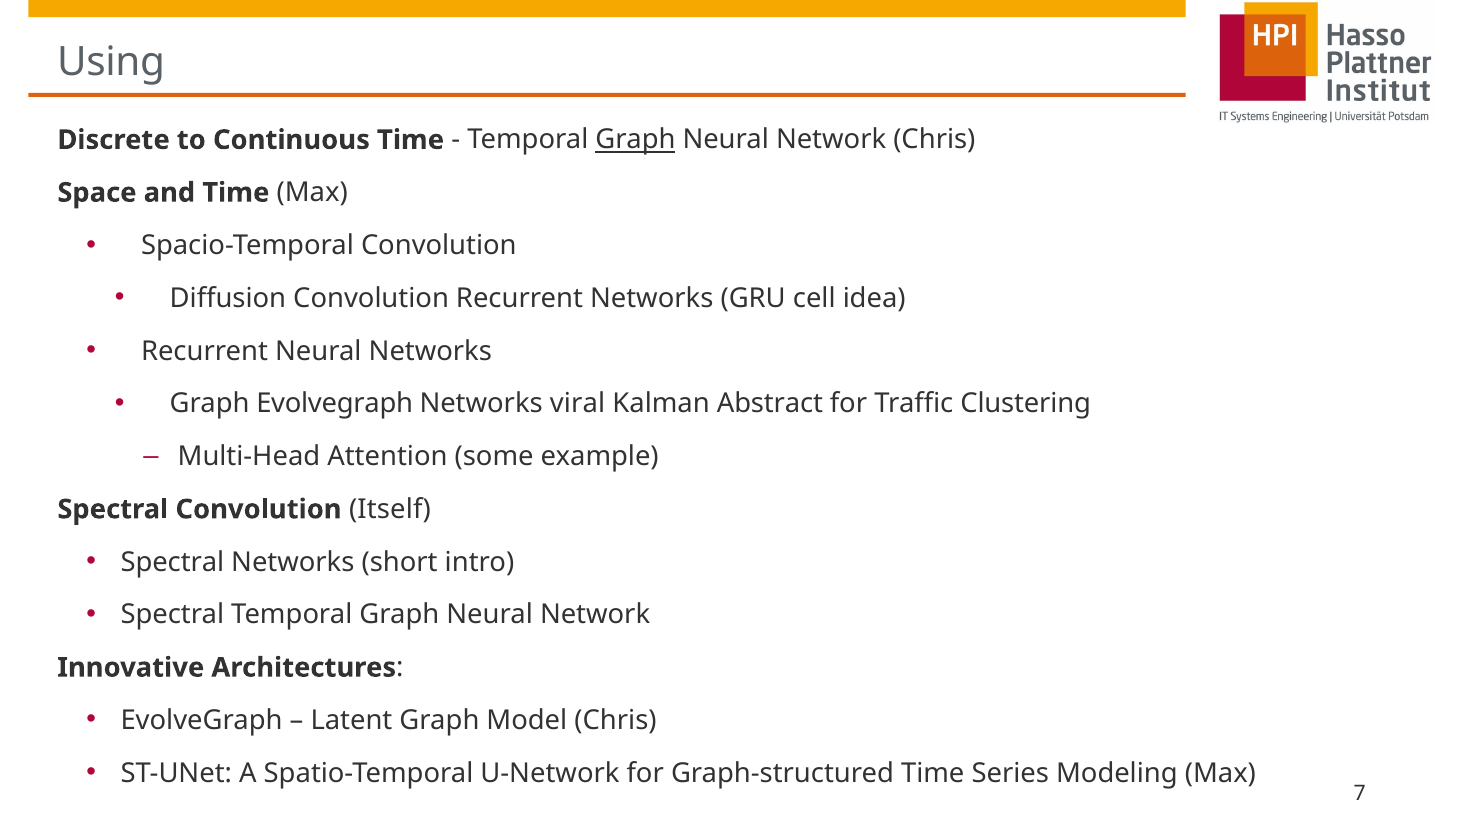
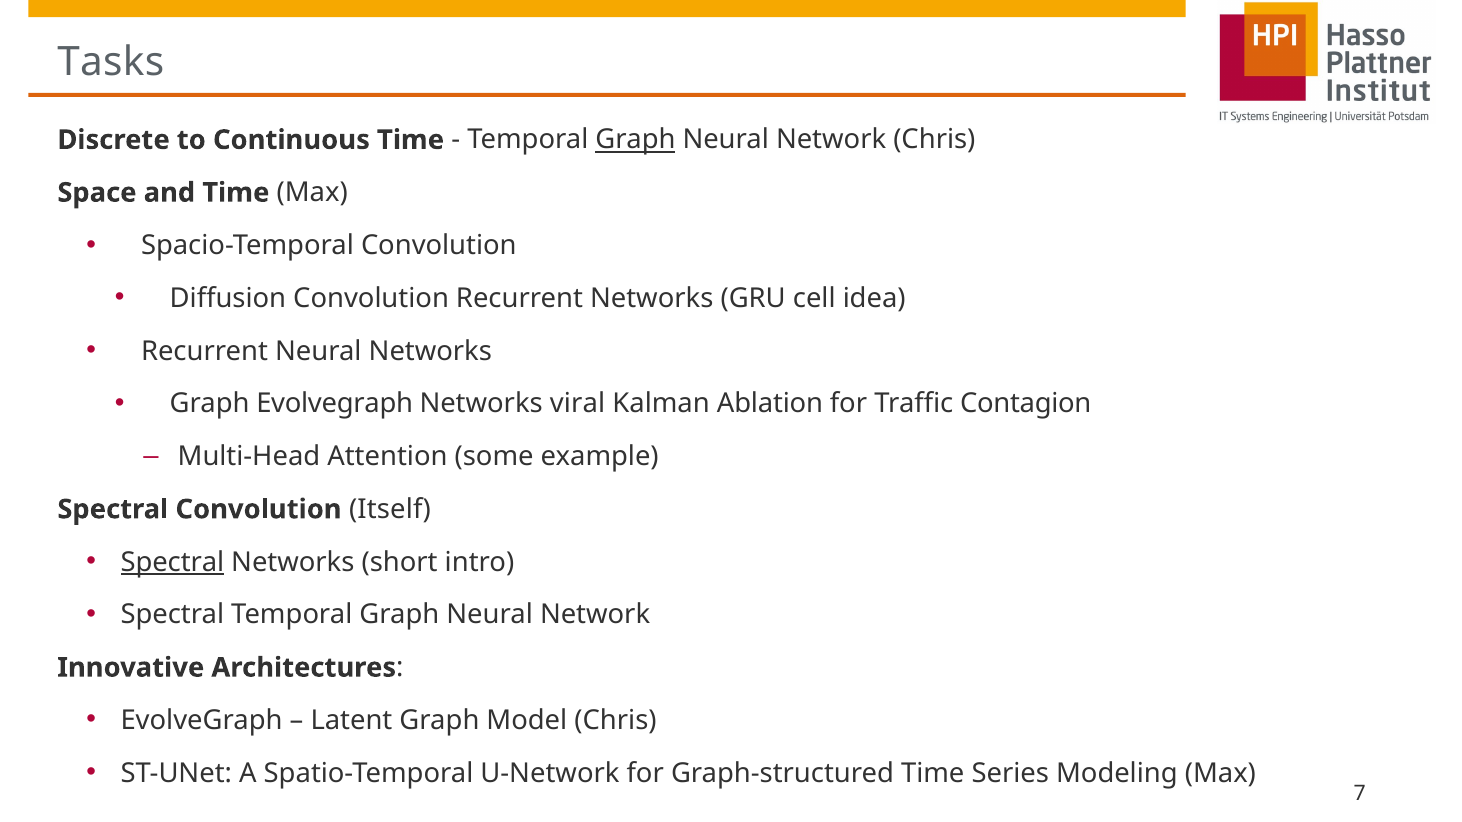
Using: Using -> Tasks
Abstract: Abstract -> Ablation
Clustering: Clustering -> Contagion
Spectral at (172, 562) underline: none -> present
